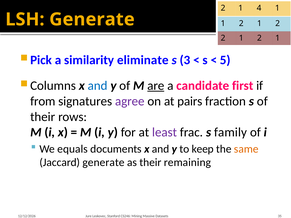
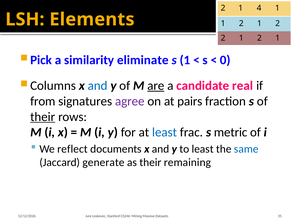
LSH Generate: Generate -> Elements
s 3: 3 -> 1
5: 5 -> 0
first: first -> real
their at (43, 117) underline: none -> present
least at (165, 132) colour: purple -> blue
family: family -> metric
equals: equals -> reflect
to keep: keep -> least
same colour: orange -> blue
